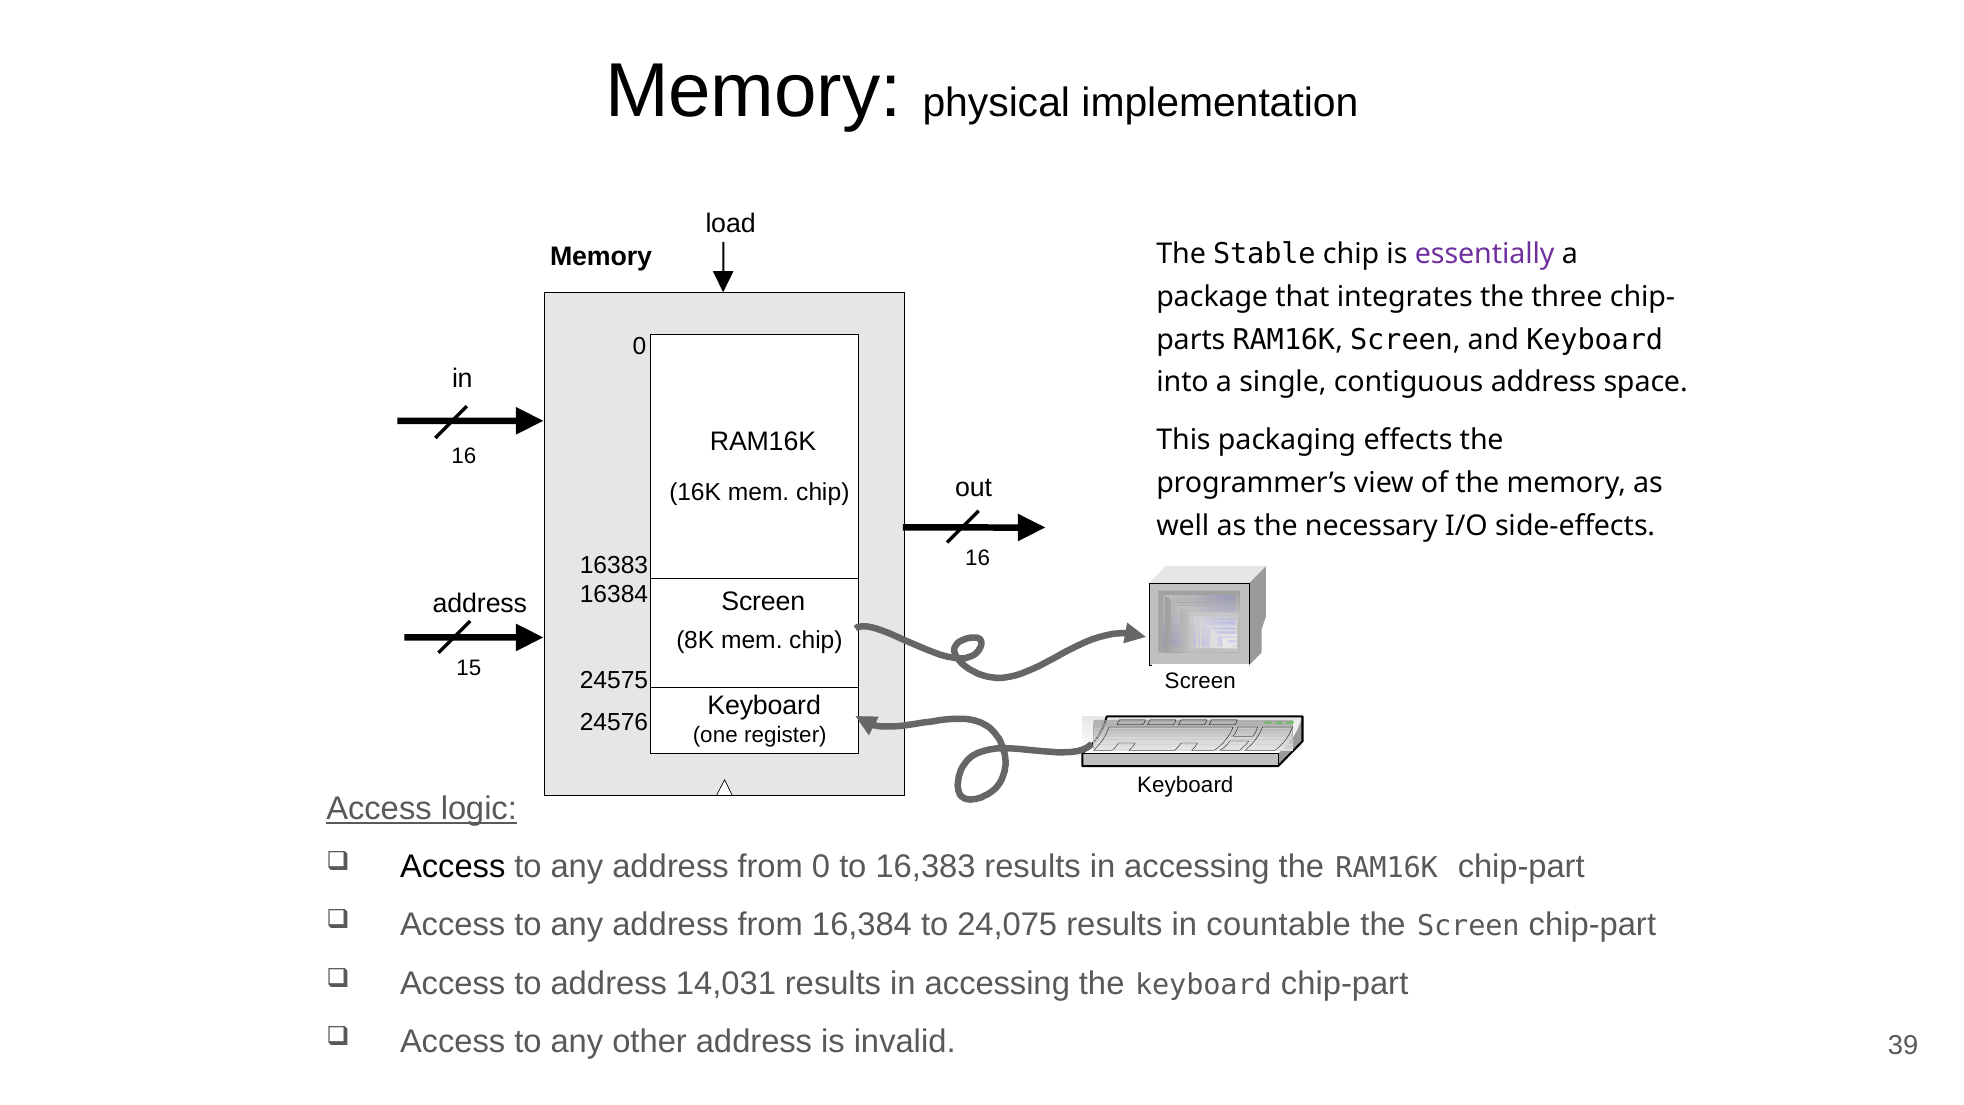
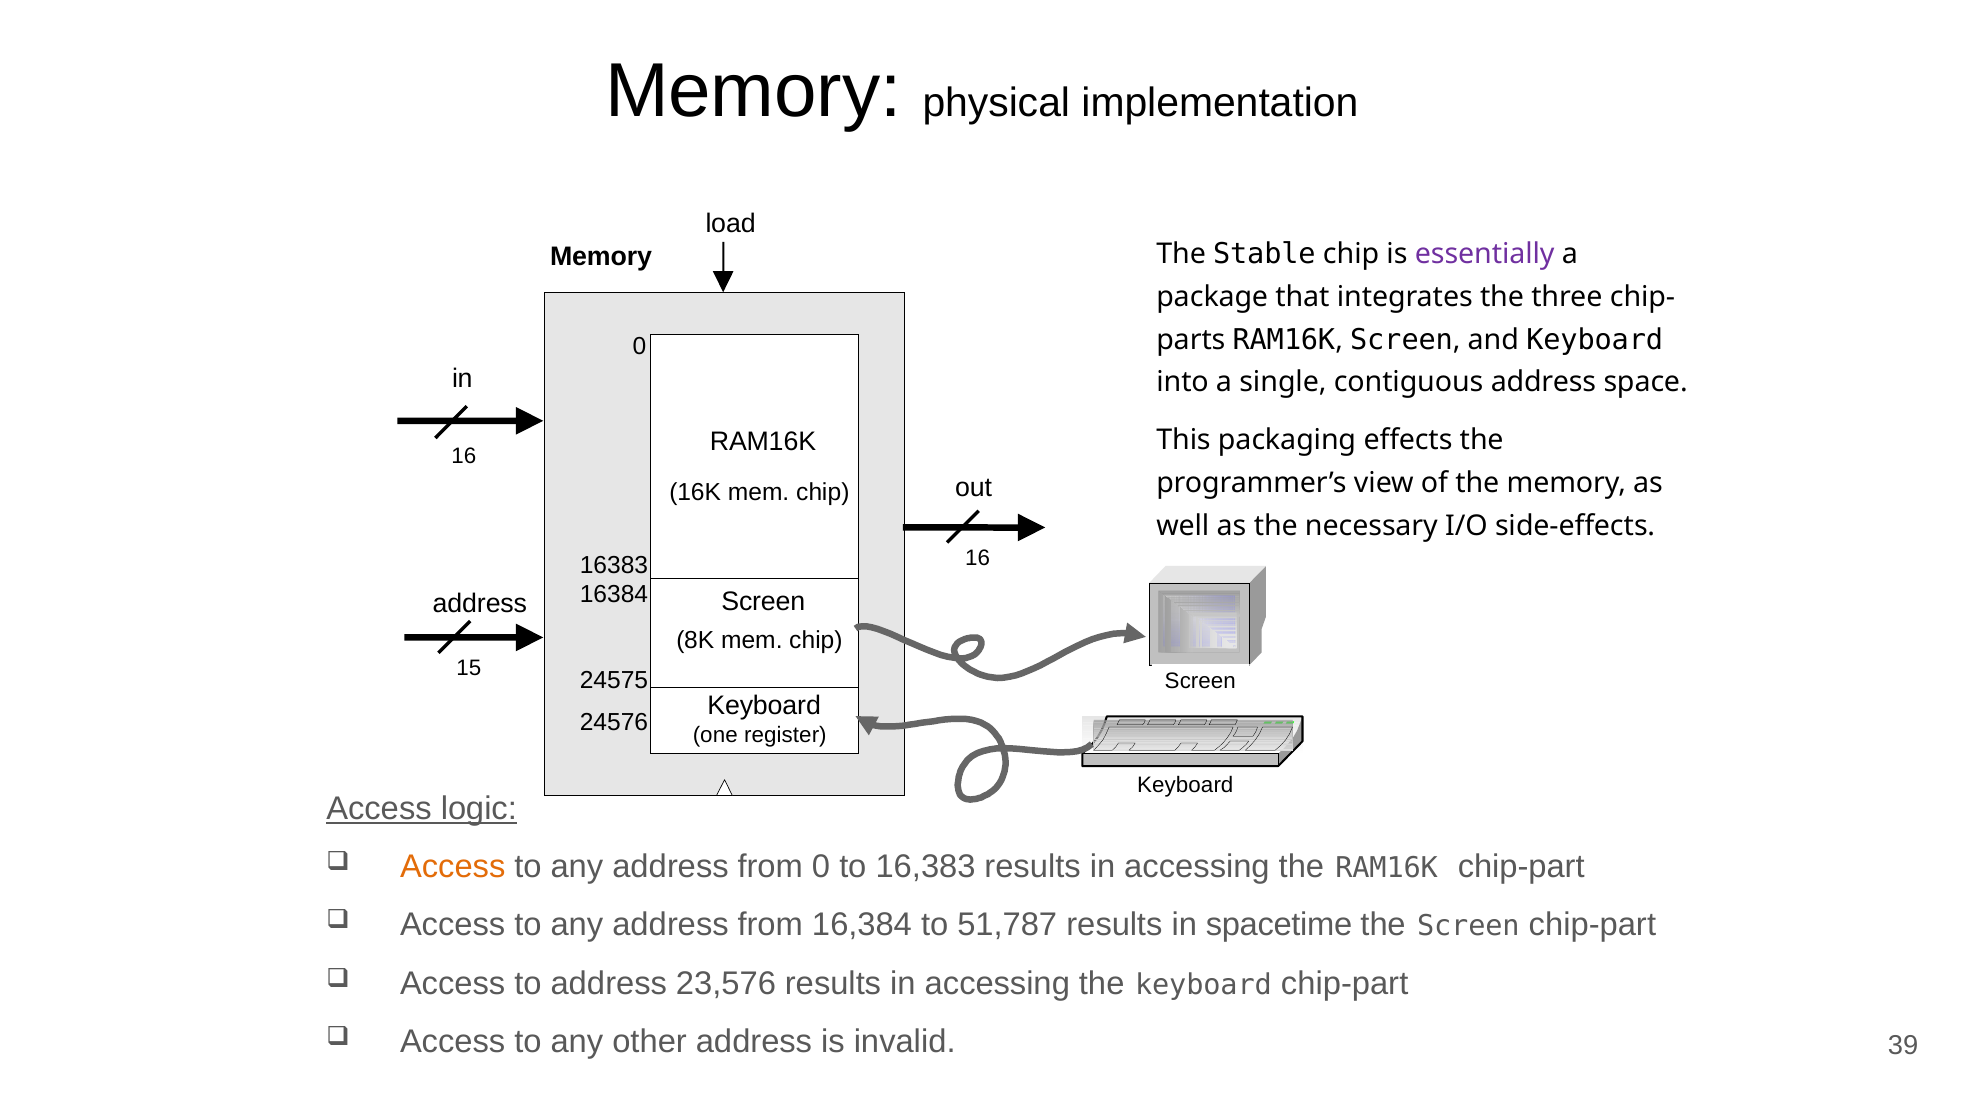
Access at (453, 867) colour: black -> orange
24,075: 24,075 -> 51,787
countable: countable -> spacetime
14,031: 14,031 -> 23,576
